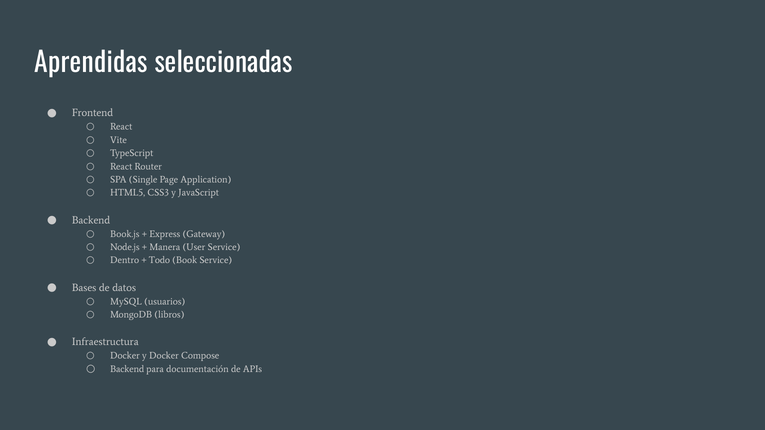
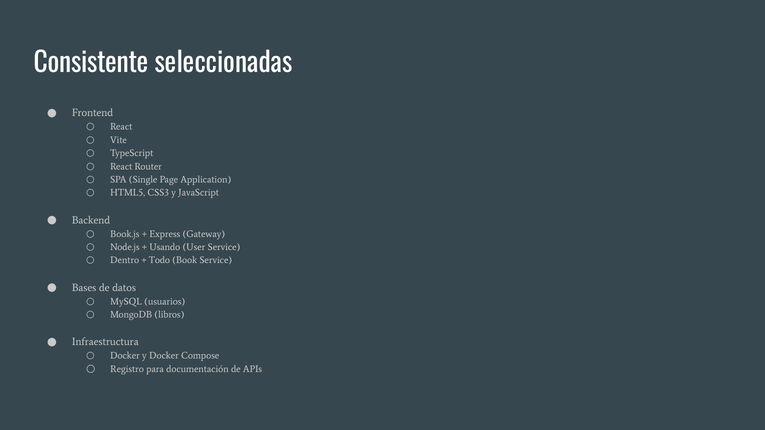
Aprendidas: Aprendidas -> Consistente
Manera: Manera -> Usando
Backend at (127, 369): Backend -> Registro
